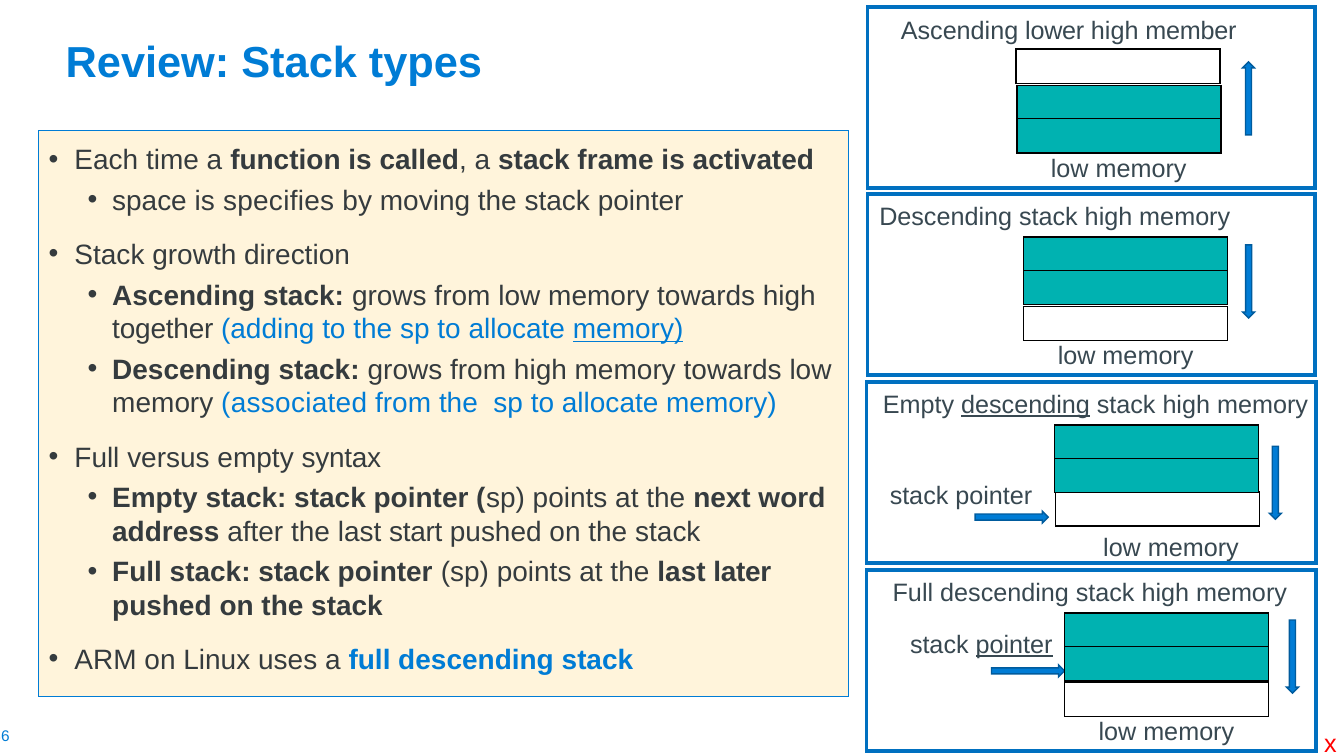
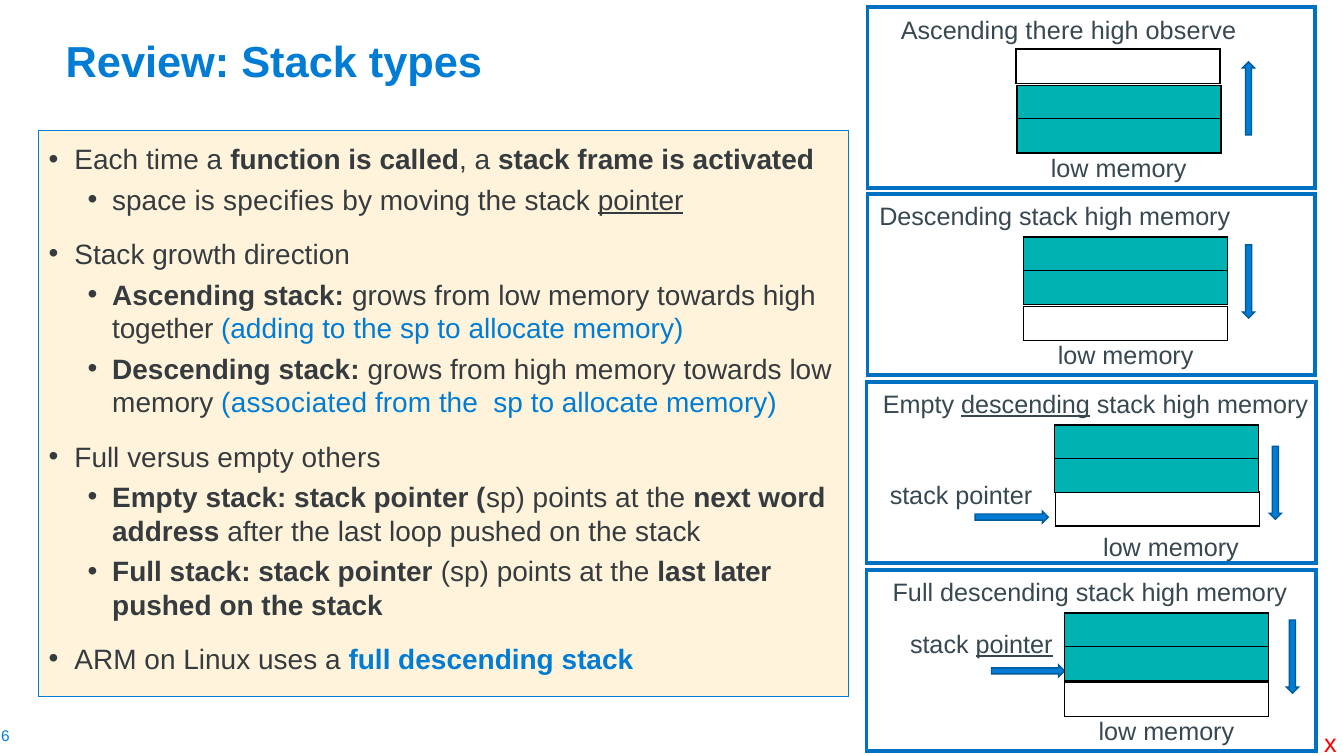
lower: lower -> there
member: member -> observe
pointer at (641, 201) underline: none -> present
memory at (628, 330) underline: present -> none
syntax: syntax -> others
start: start -> loop
